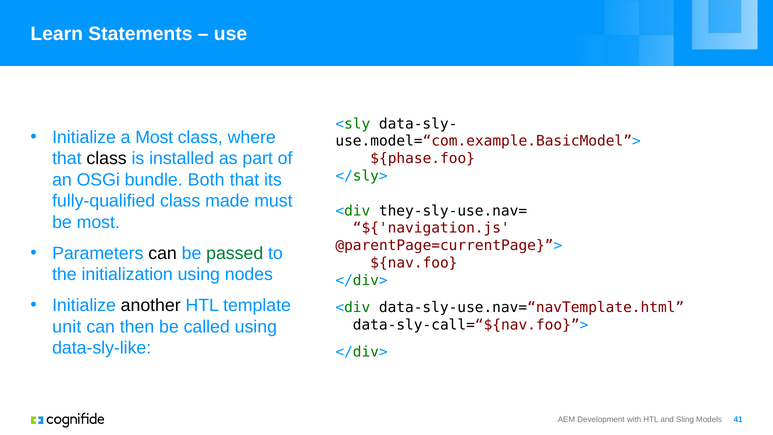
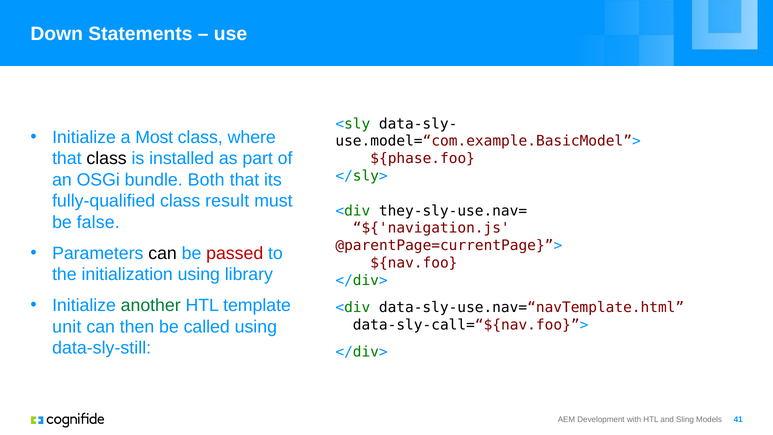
Learn: Learn -> Down
made: made -> result
be most: most -> false
passed colour: green -> red
nodes: nodes -> library
another colour: black -> green
data-sly-like: data-sly-like -> data-sly-still
